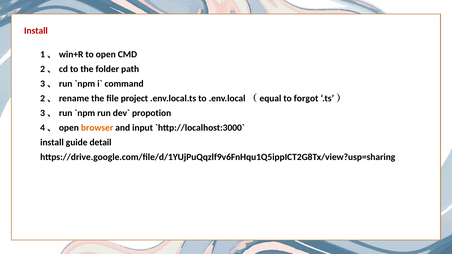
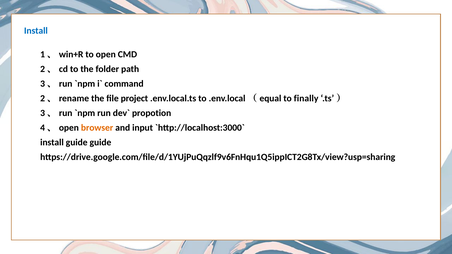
Install at (36, 31) colour: red -> blue
forgot: forgot -> finally
guide detail: detail -> guide
